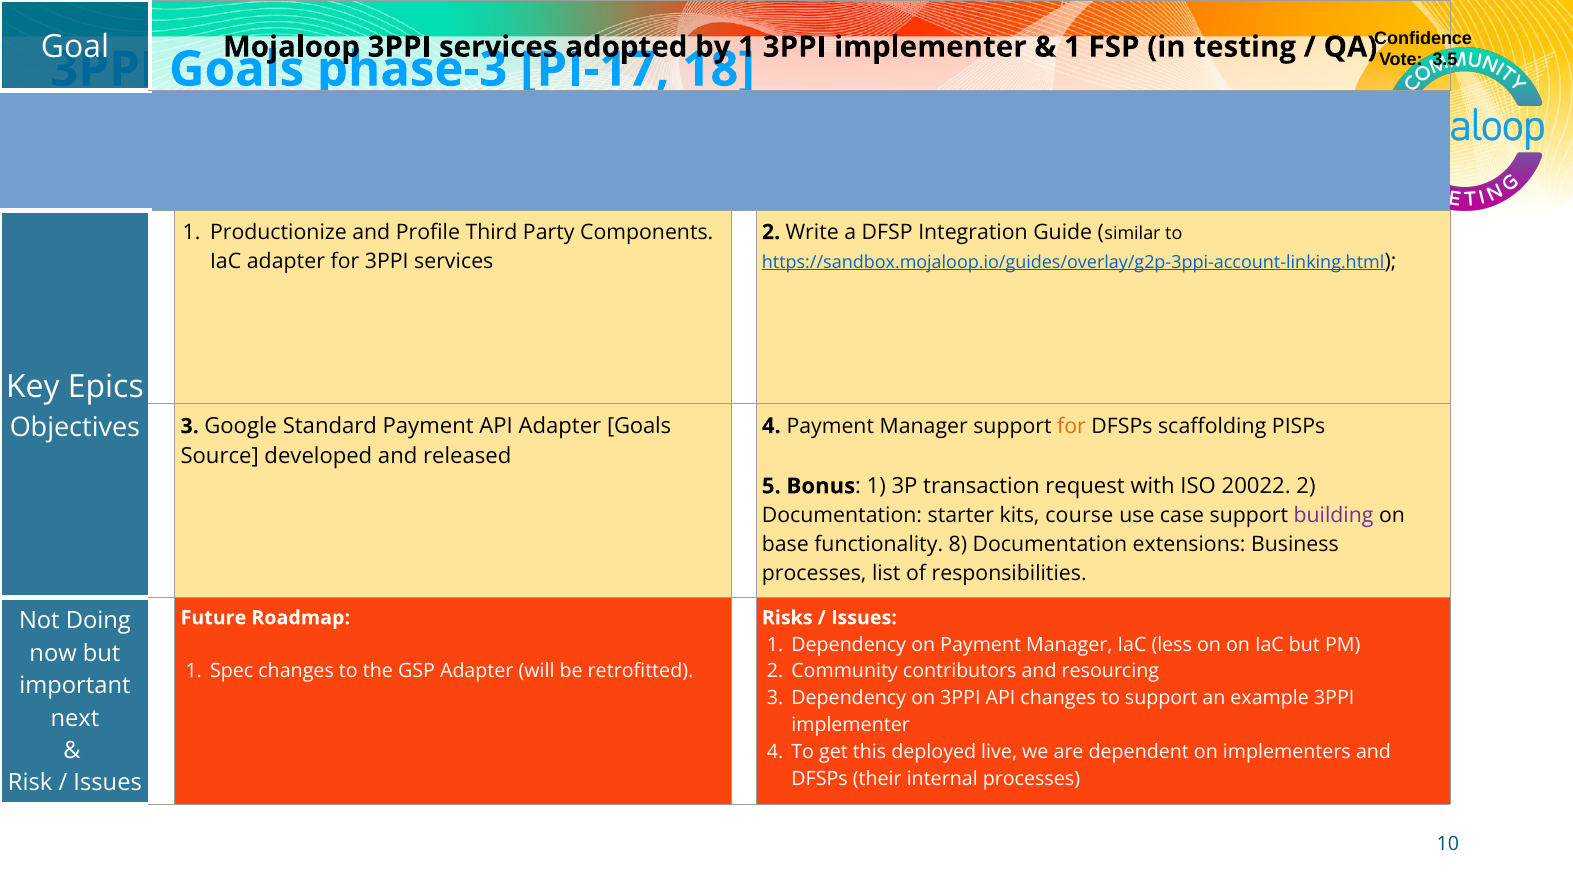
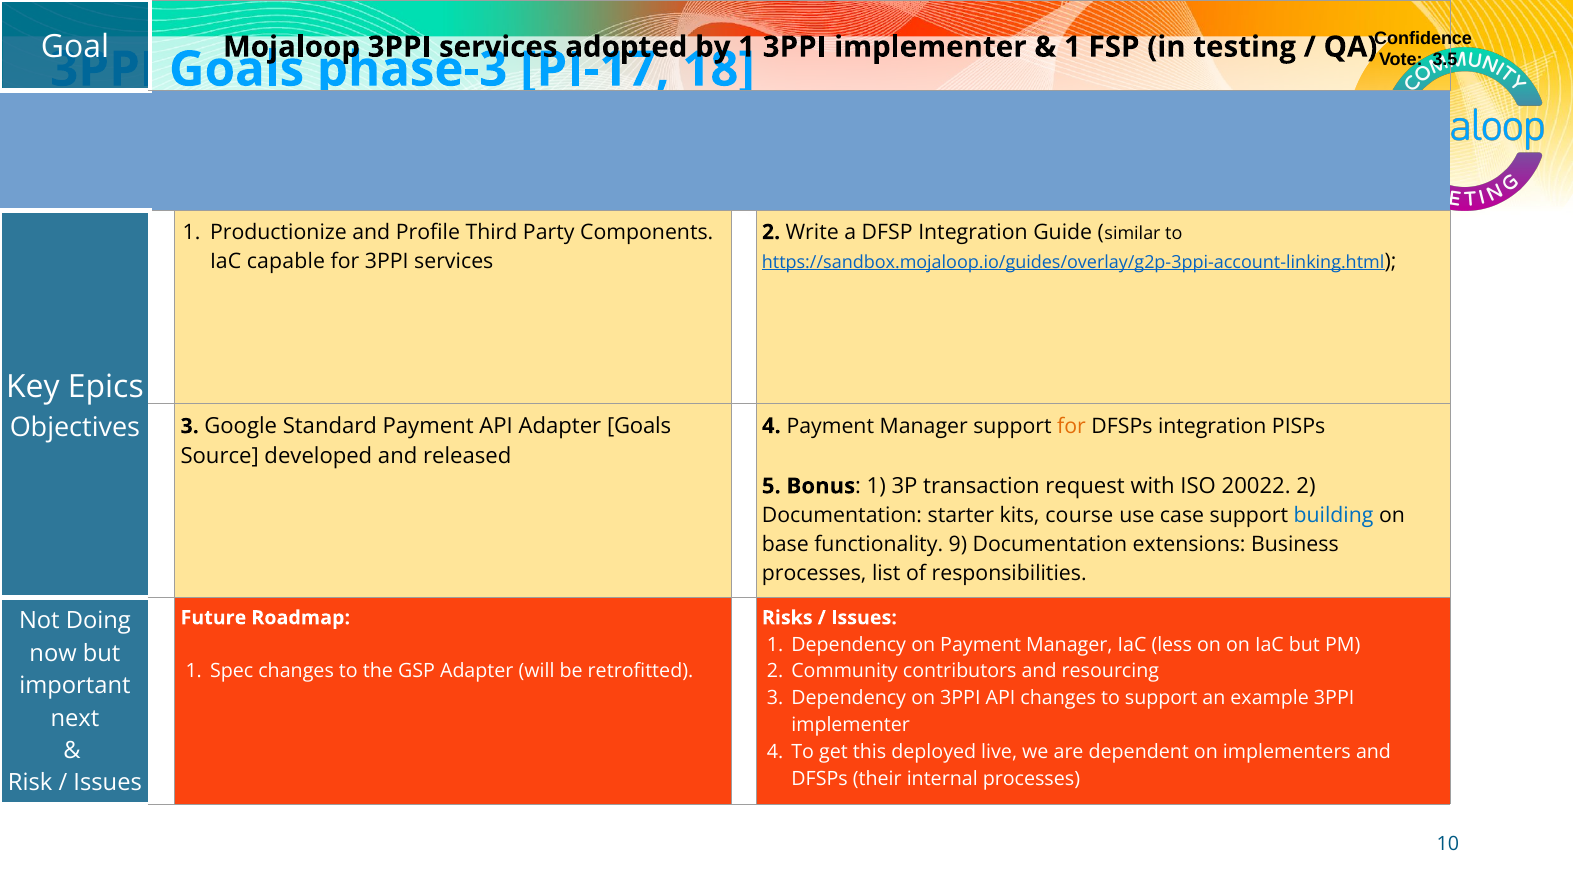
IaC adapter: adapter -> capable
DFSPs scaffolding: scaffolding -> integration
building colour: purple -> blue
8: 8 -> 9
